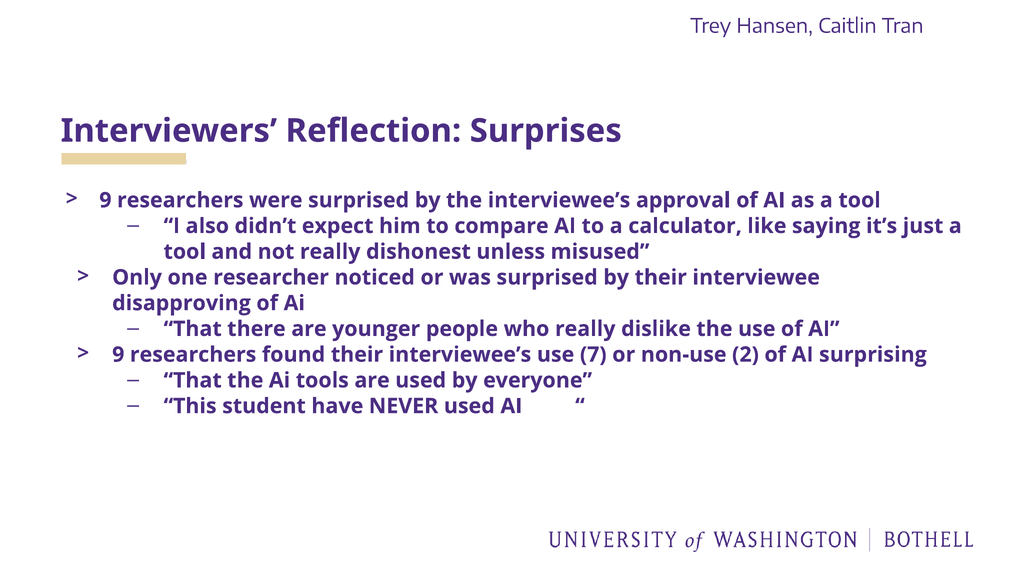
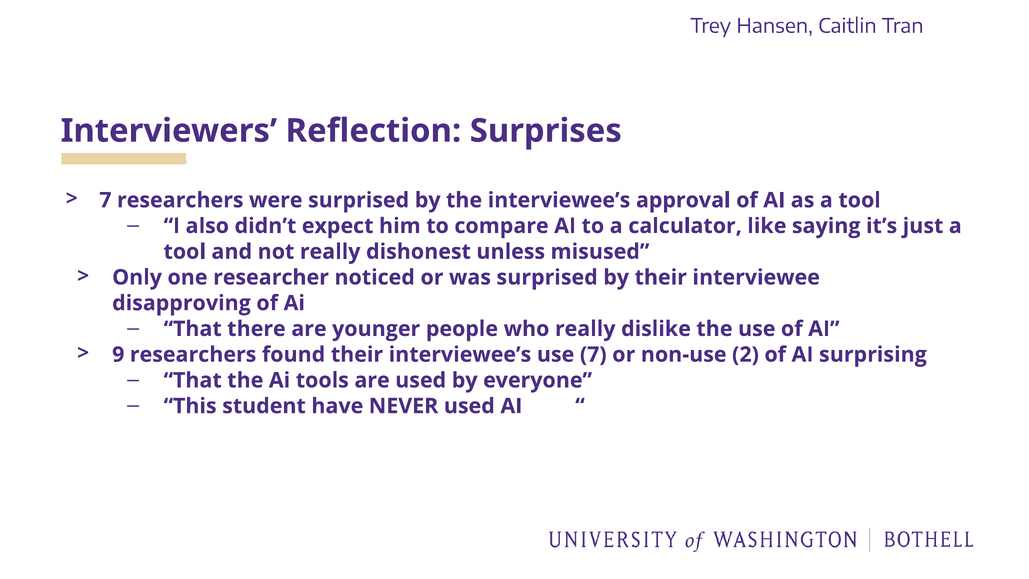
9 at (105, 200): 9 -> 7
